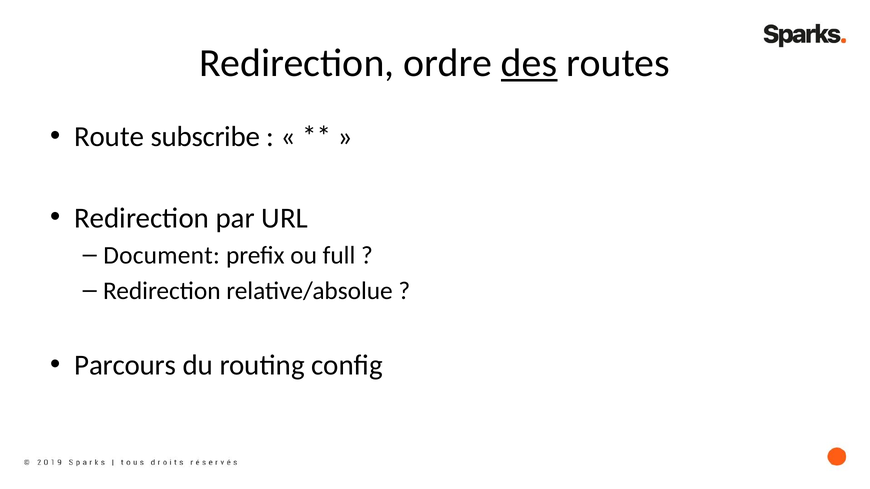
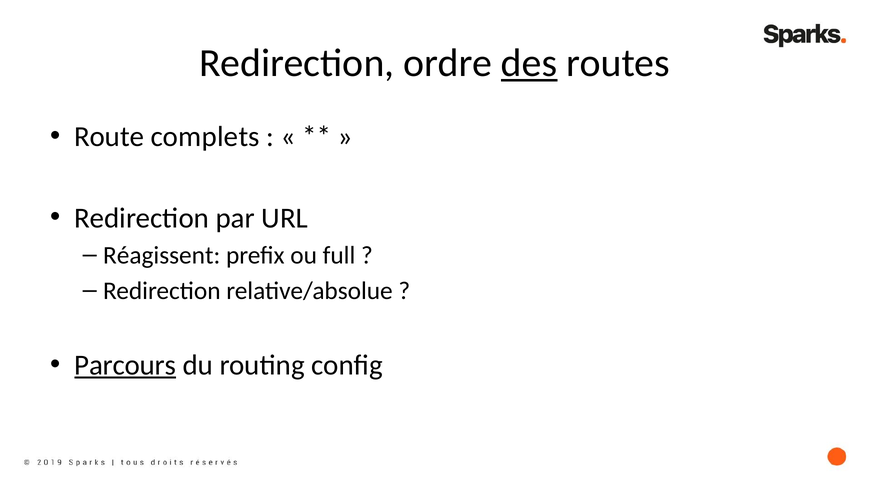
subscribe: subscribe -> complets
Document: Document -> Réagissent
Parcours underline: none -> present
